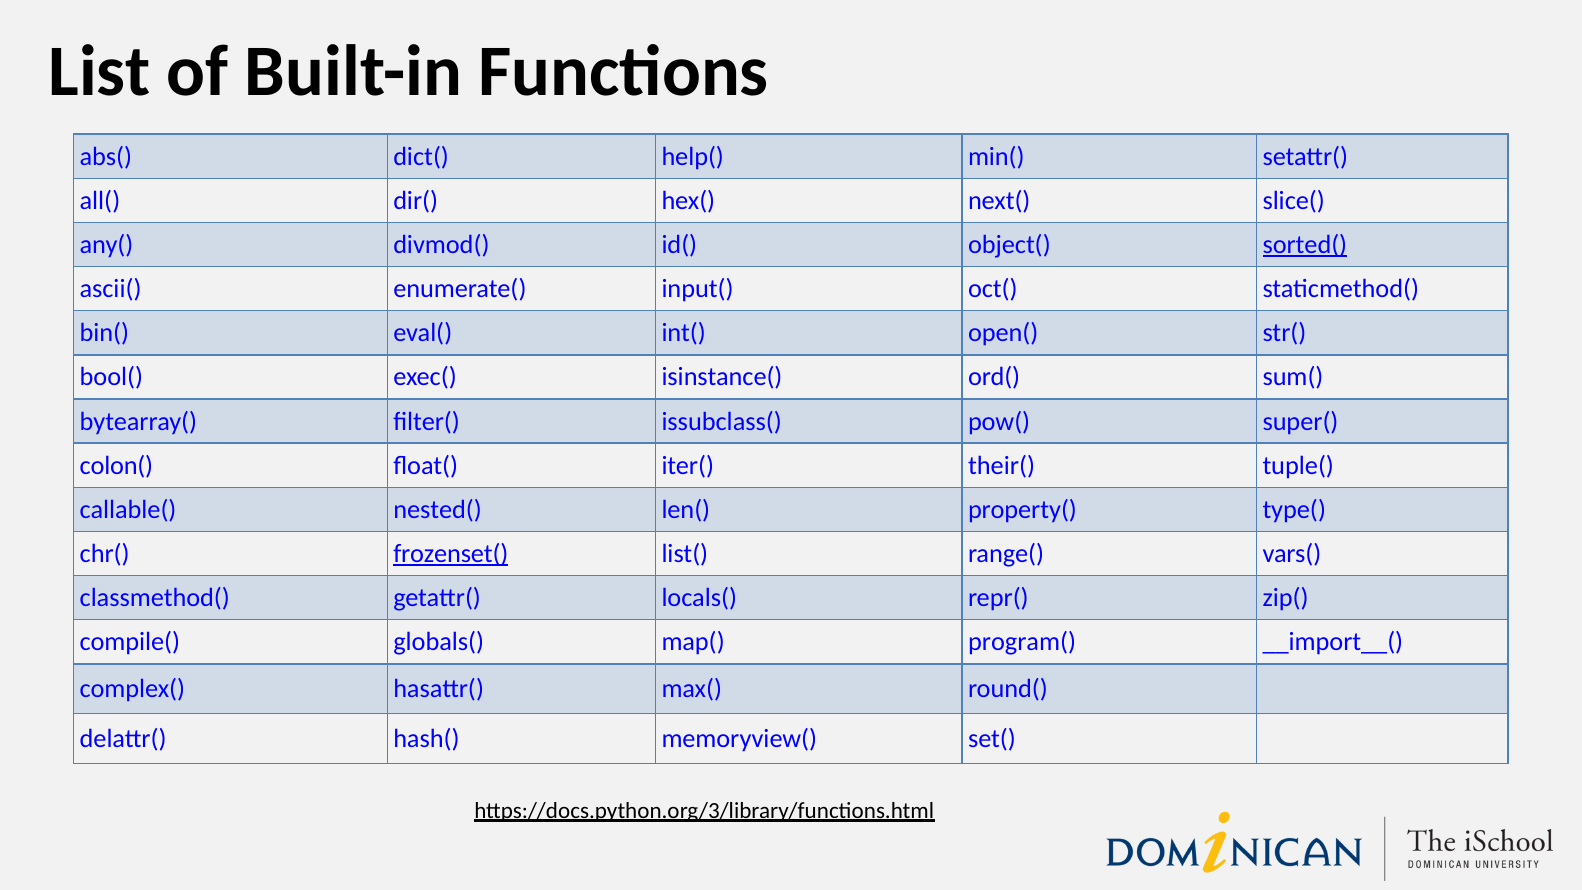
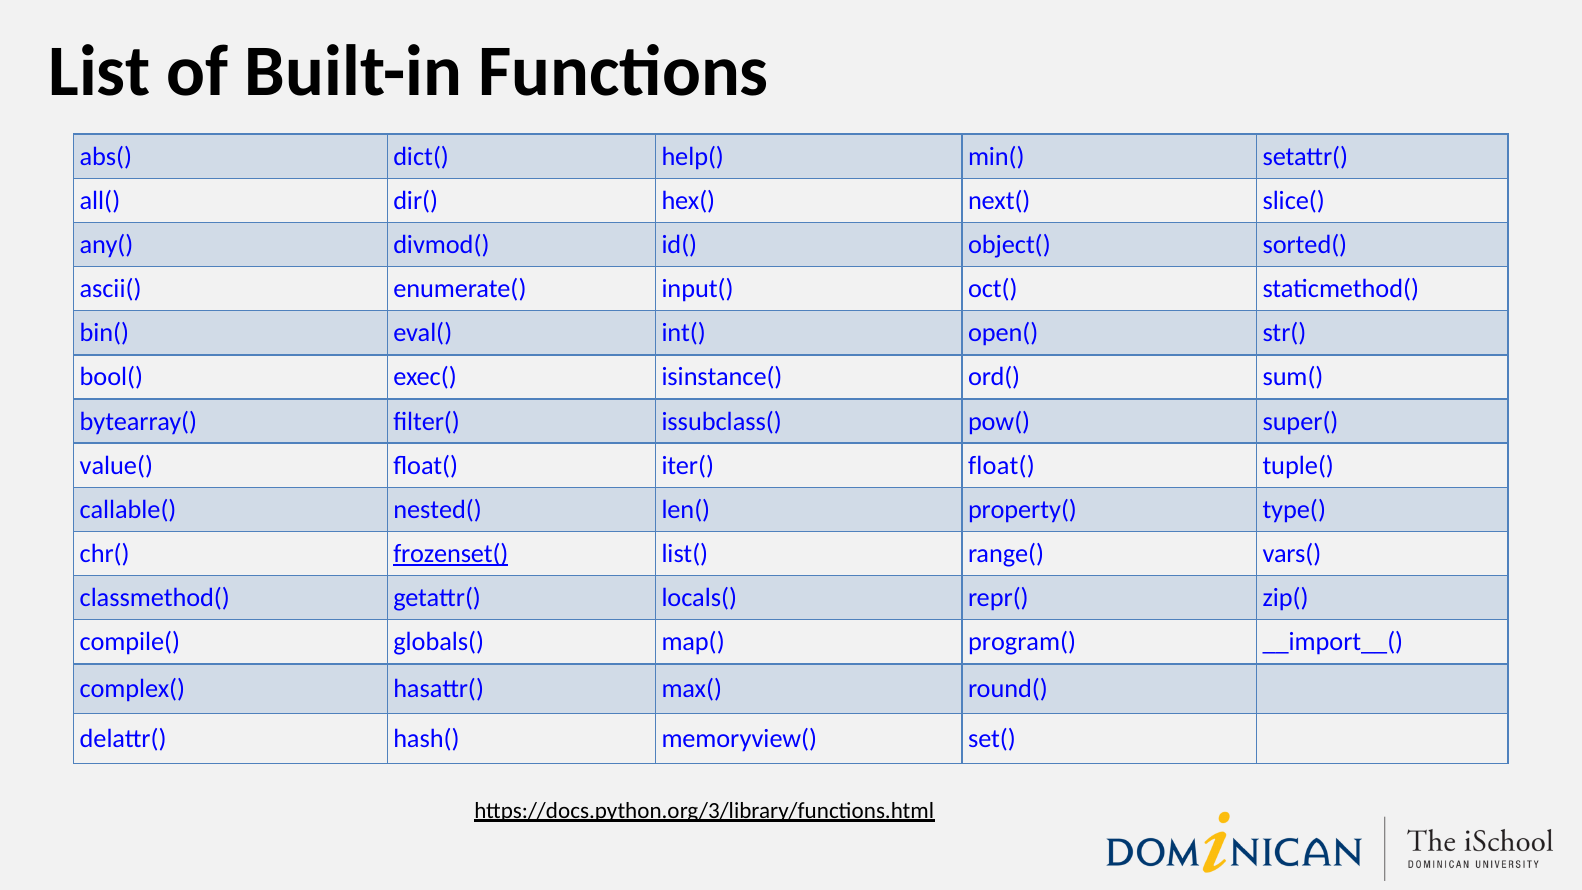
sorted( underline: present -> none
colon(: colon( -> value(
iter( their(: their( -> float(
